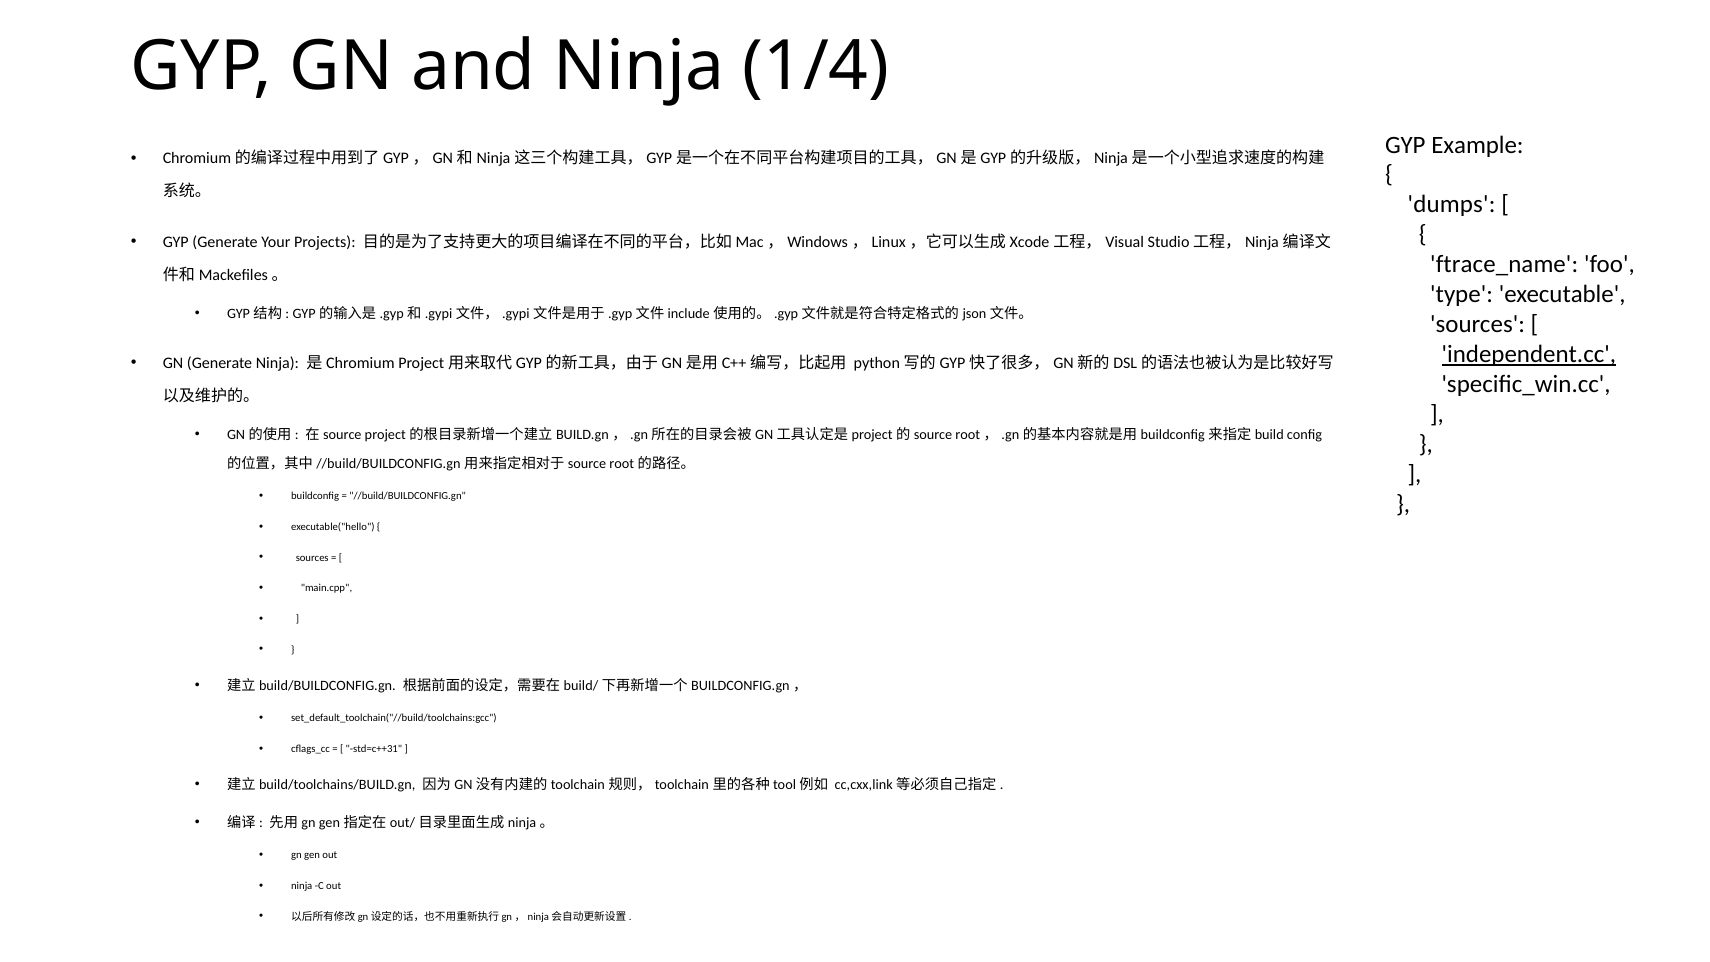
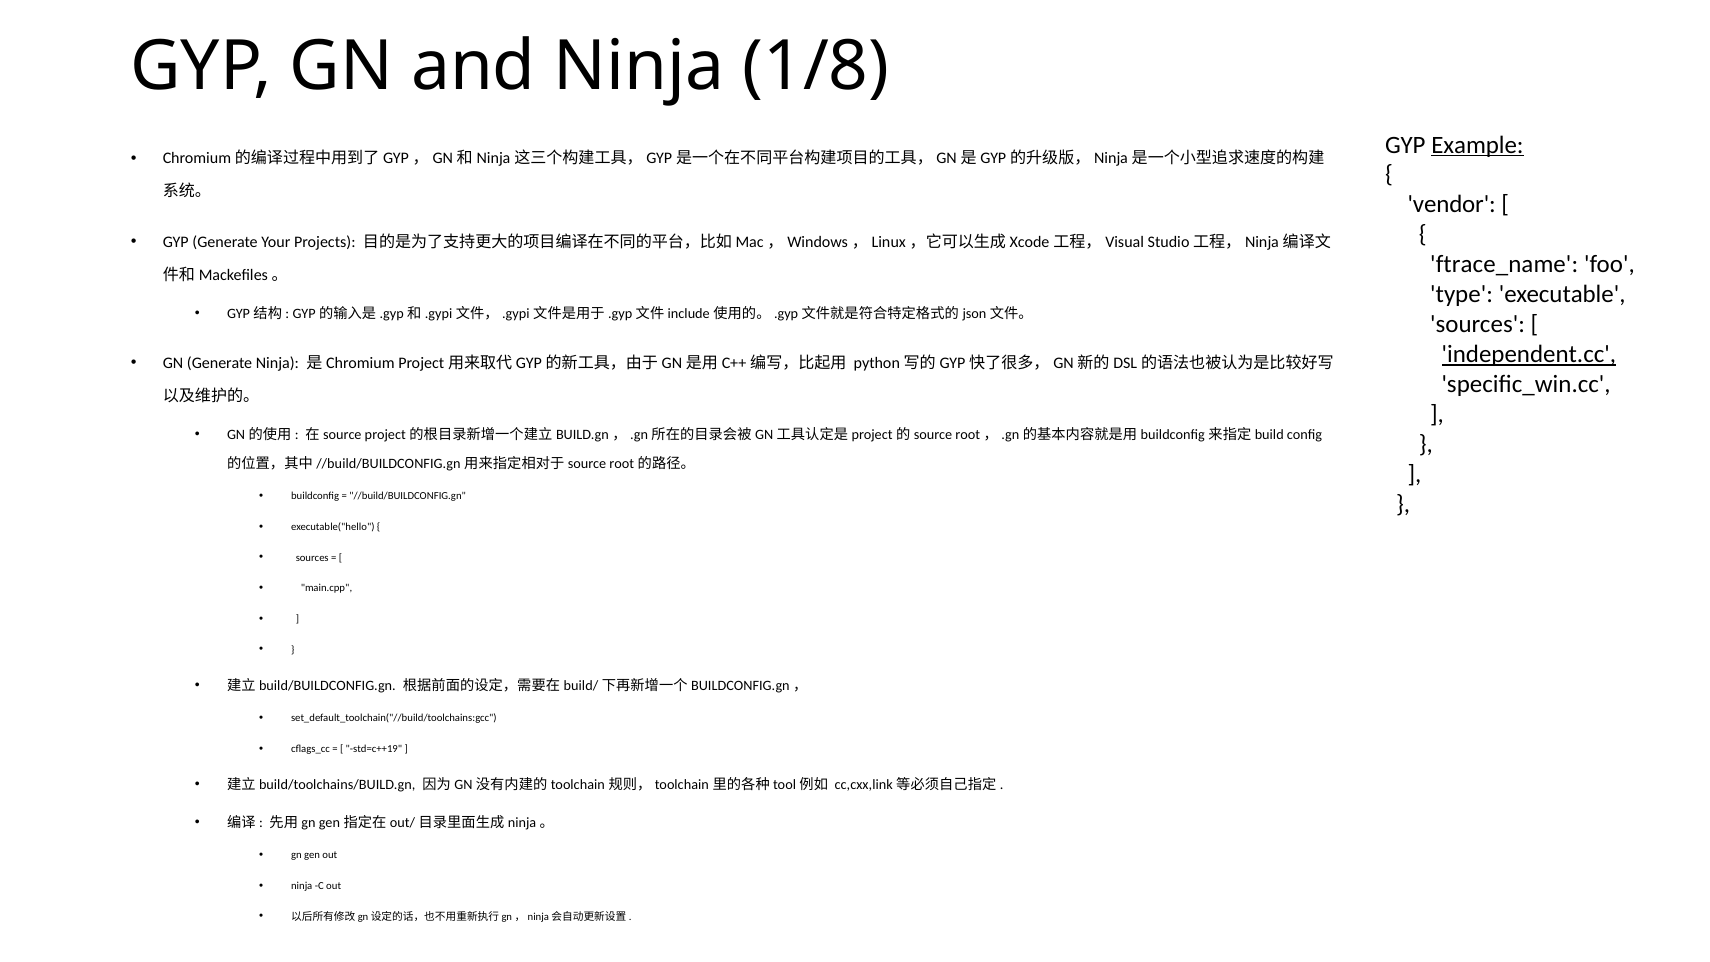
1/4: 1/4 -> 1/8
Example underline: none -> present
dumps: dumps -> vendor
std=c++31: std=c++31 -> std=c++19
